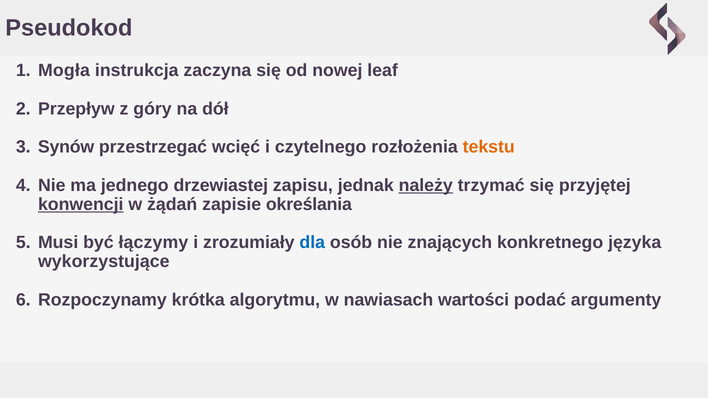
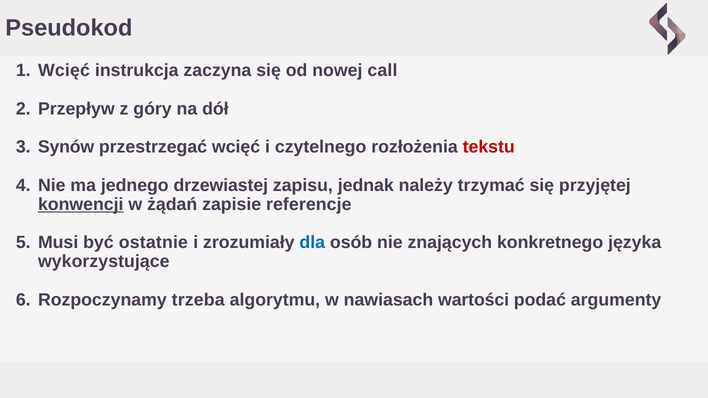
Mogła at (64, 71): Mogła -> Wcięć
leaf: leaf -> call
tekstu colour: orange -> red
należy underline: present -> none
określania: określania -> referencje
łączymy: łączymy -> ostatnie
krótka: krótka -> trzeba
